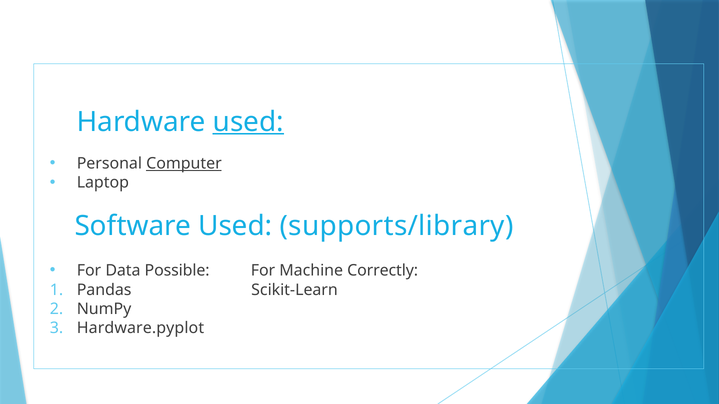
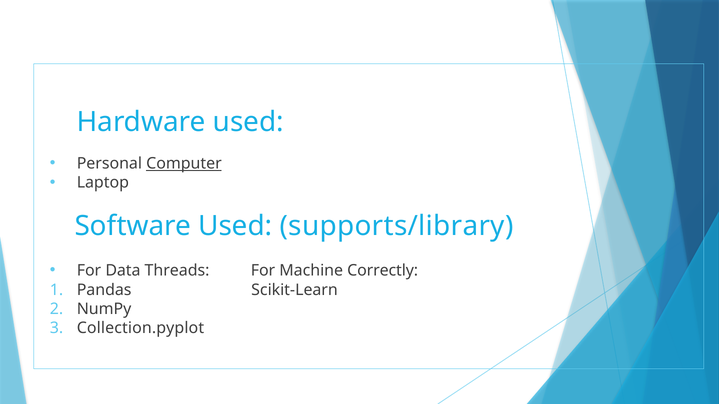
used at (248, 122) underline: present -> none
Possible: Possible -> Threads
Hardware.pyplot: Hardware.pyplot -> Collection.pyplot
